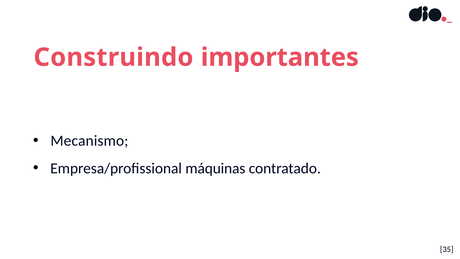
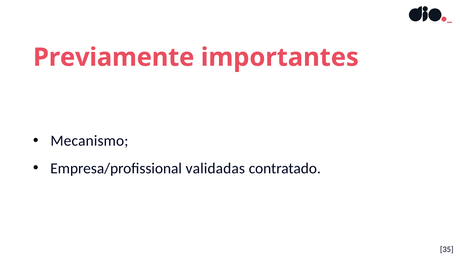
Construindo: Construindo -> Previamente
máquinas: máquinas -> validadas
